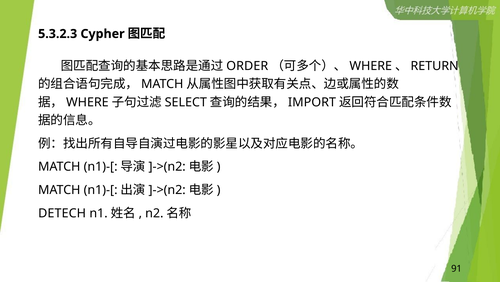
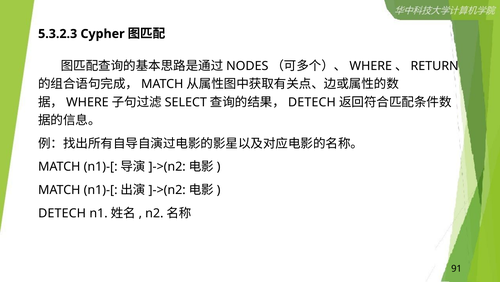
ORDER: ORDER -> NODES
IMPORT at (312, 102): IMPORT -> DETECH
